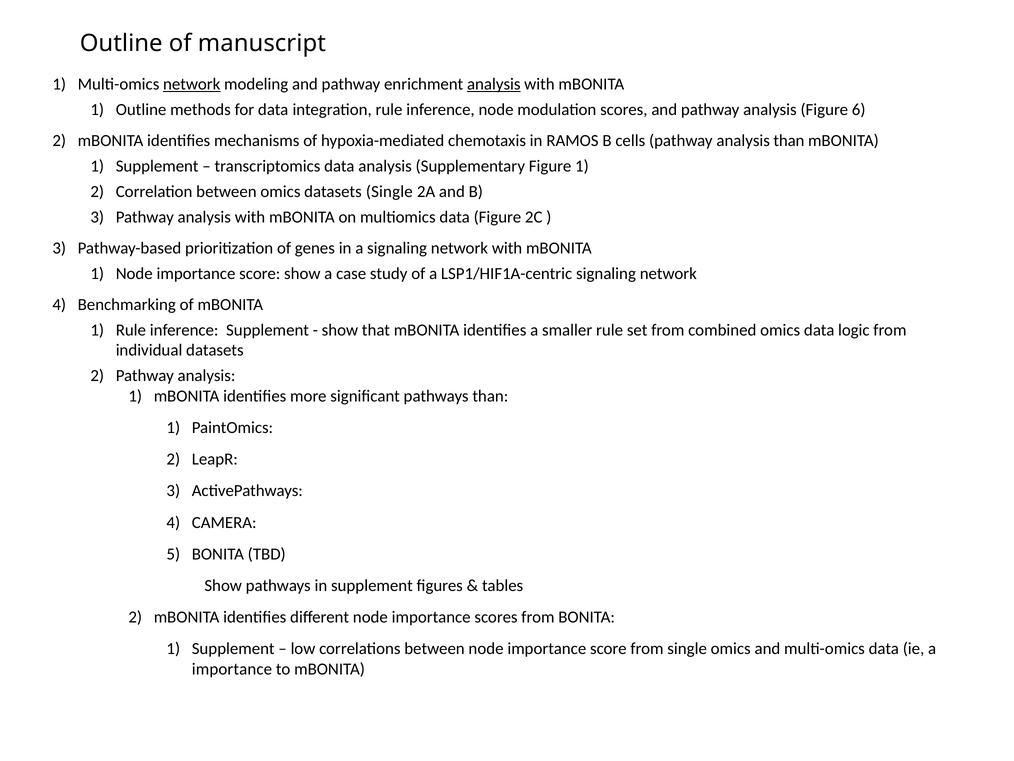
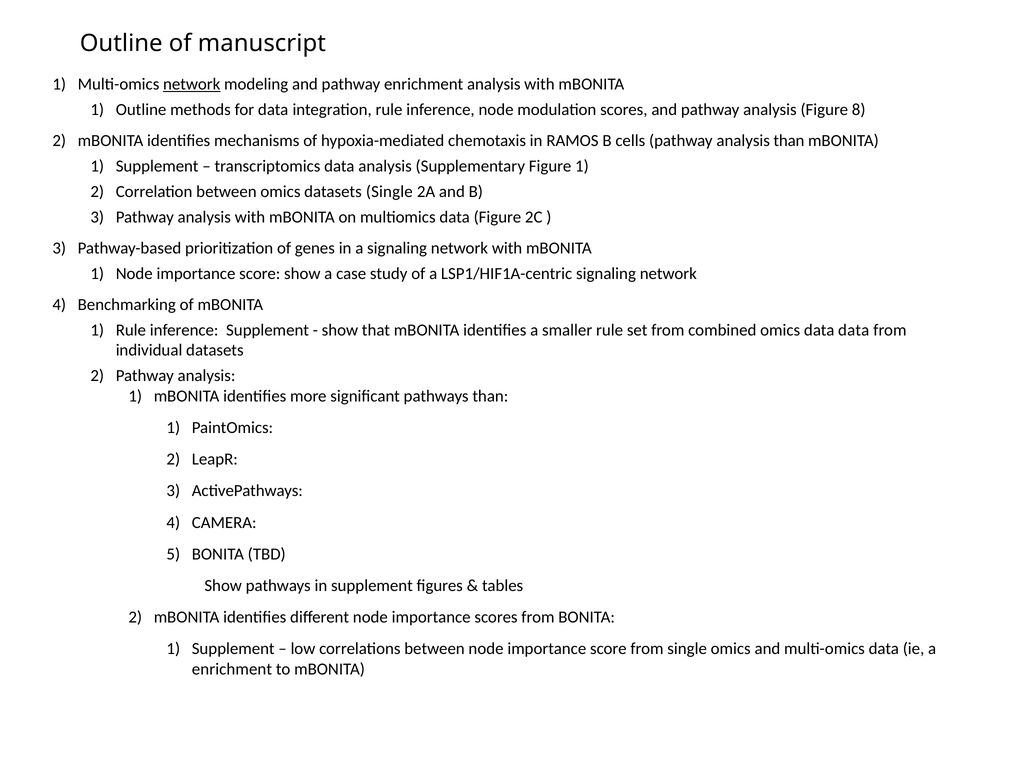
analysis at (494, 84) underline: present -> none
6: 6 -> 8
data logic: logic -> data
importance at (232, 669): importance -> enrichment
